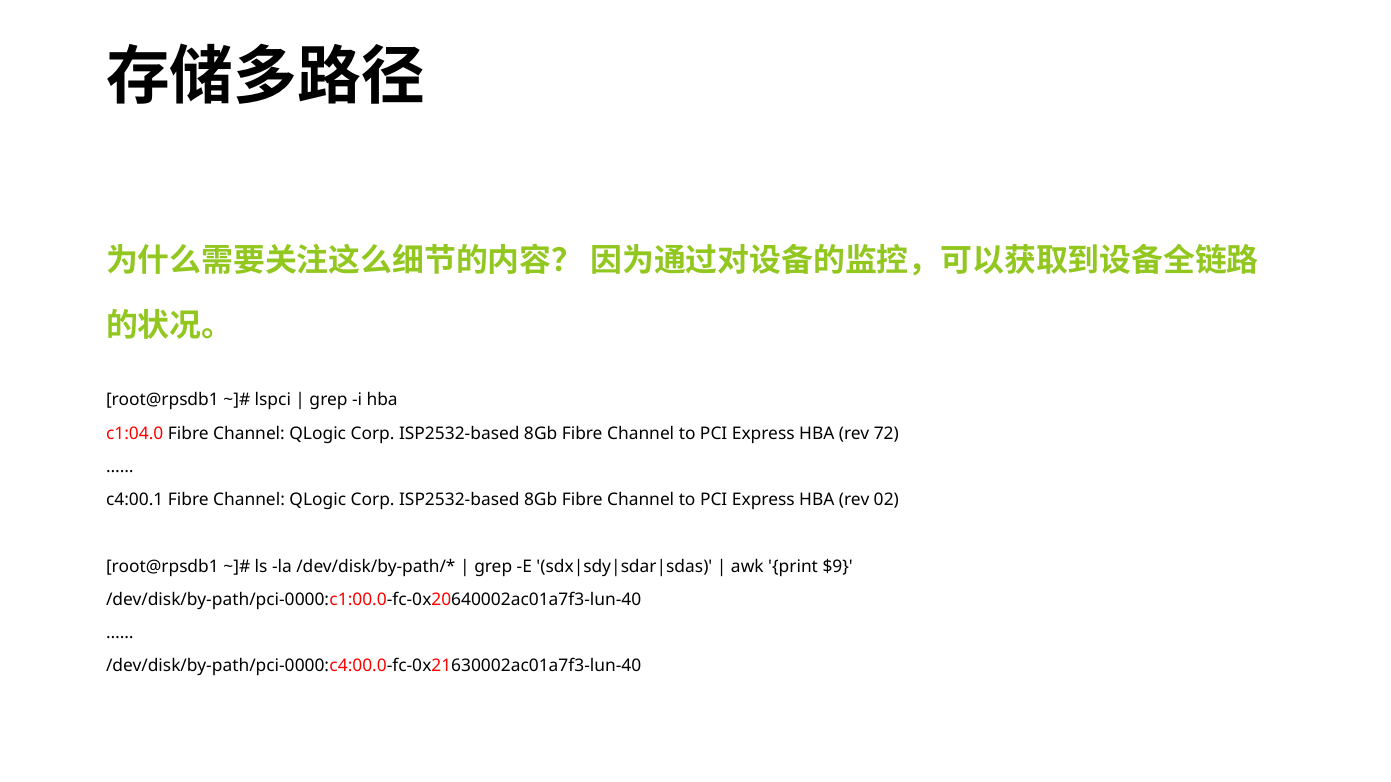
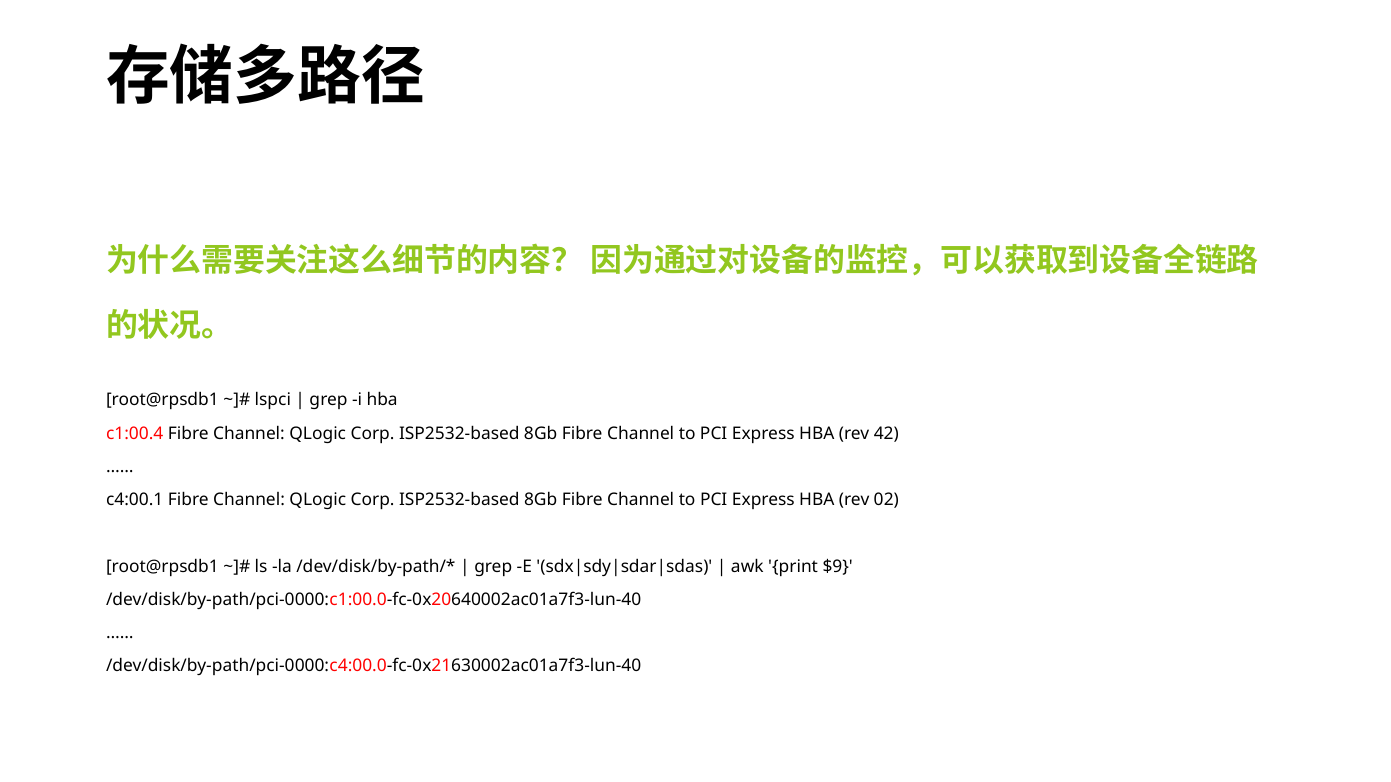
c1:04.0: c1:04.0 -> c1:00.4
72: 72 -> 42
